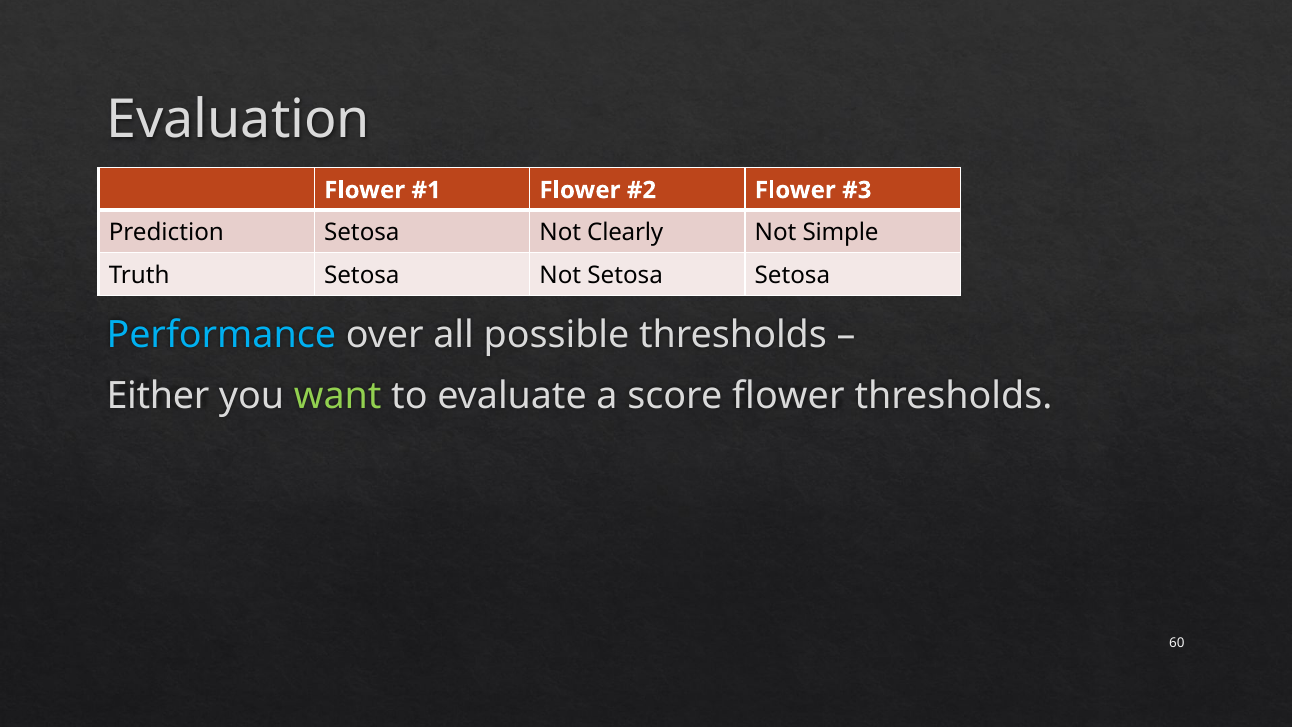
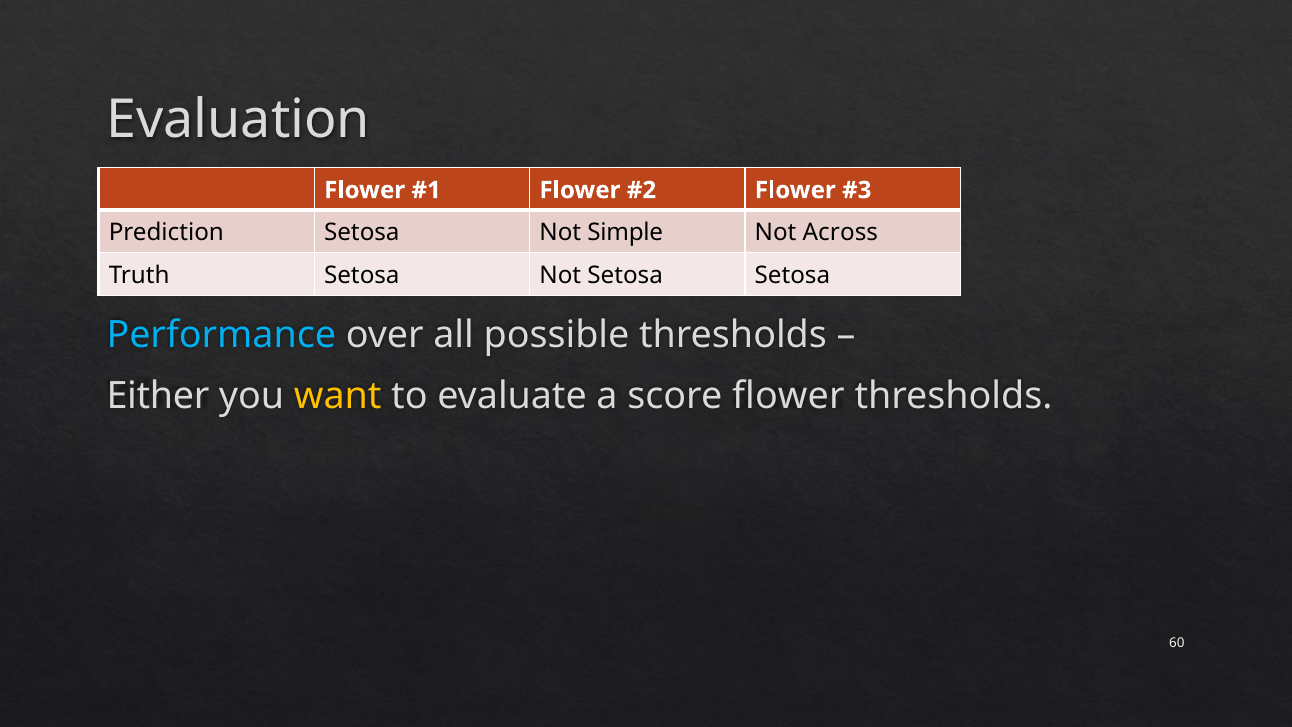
Clearly: Clearly -> Simple
Simple: Simple -> Across
want colour: light green -> yellow
